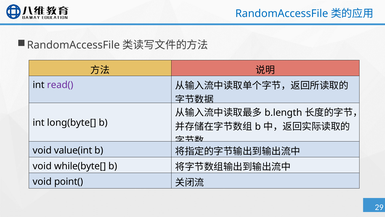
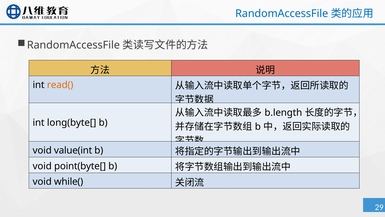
read( colour: purple -> orange
while(byte[: while(byte[ -> point(byte[
point(: point( -> while(
